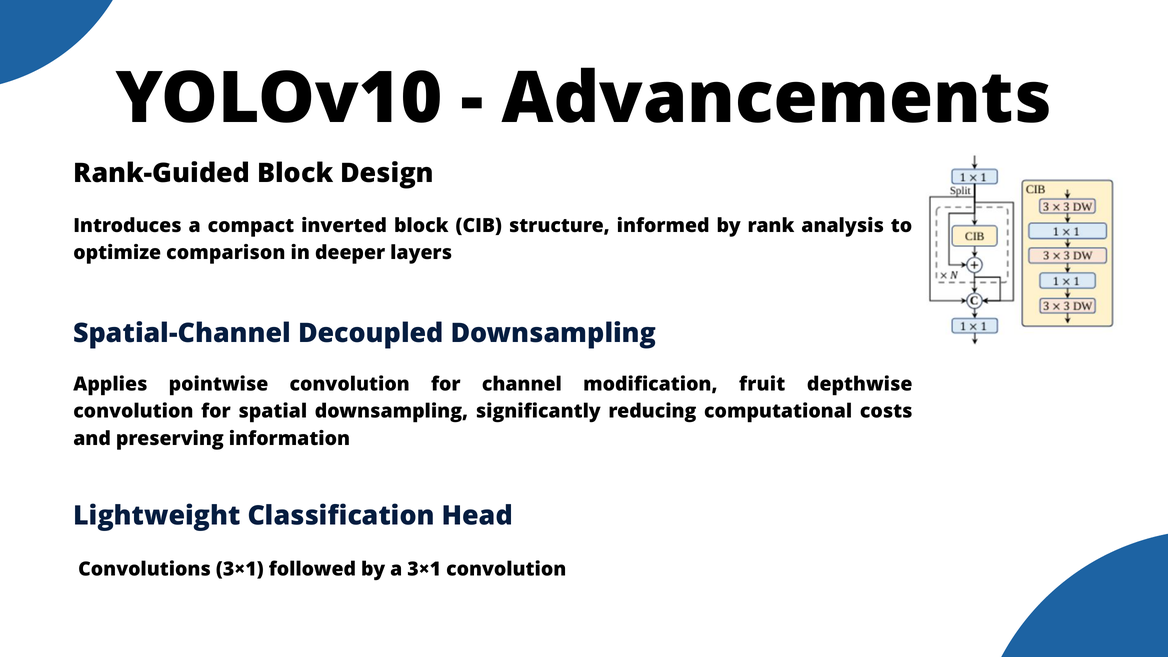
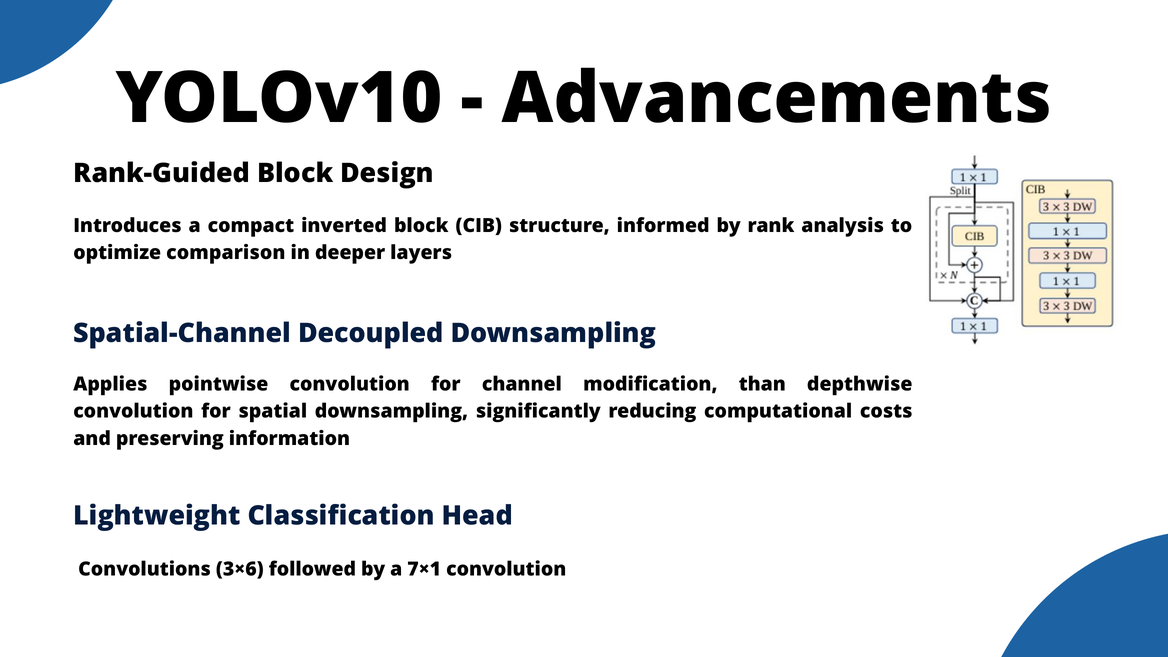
fruit: fruit -> than
Convolutions 3×1: 3×1 -> 3×6
a 3×1: 3×1 -> 7×1
